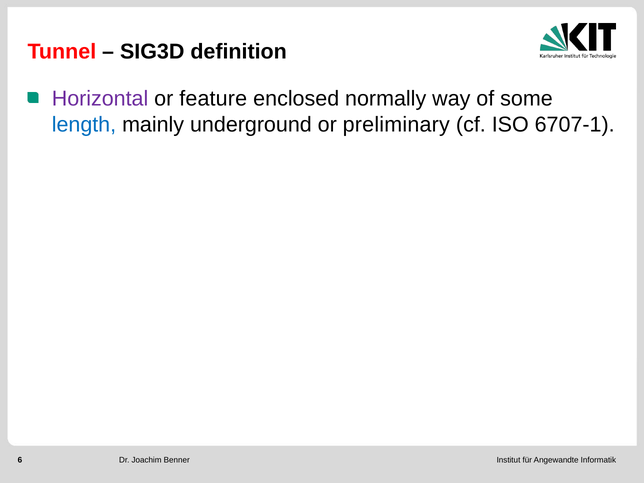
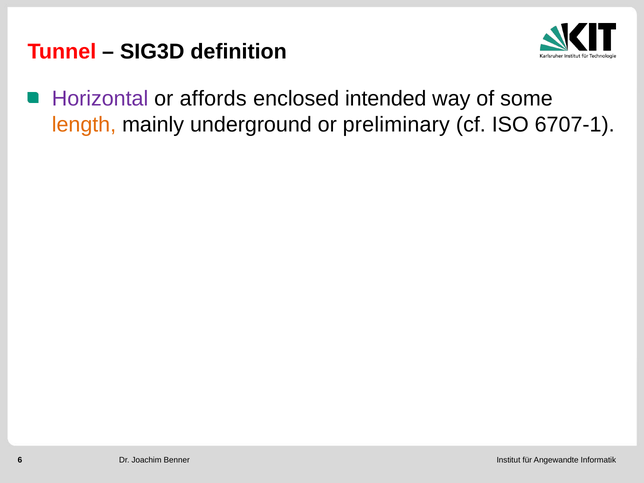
feature: feature -> affords
normally: normally -> intended
length colour: blue -> orange
